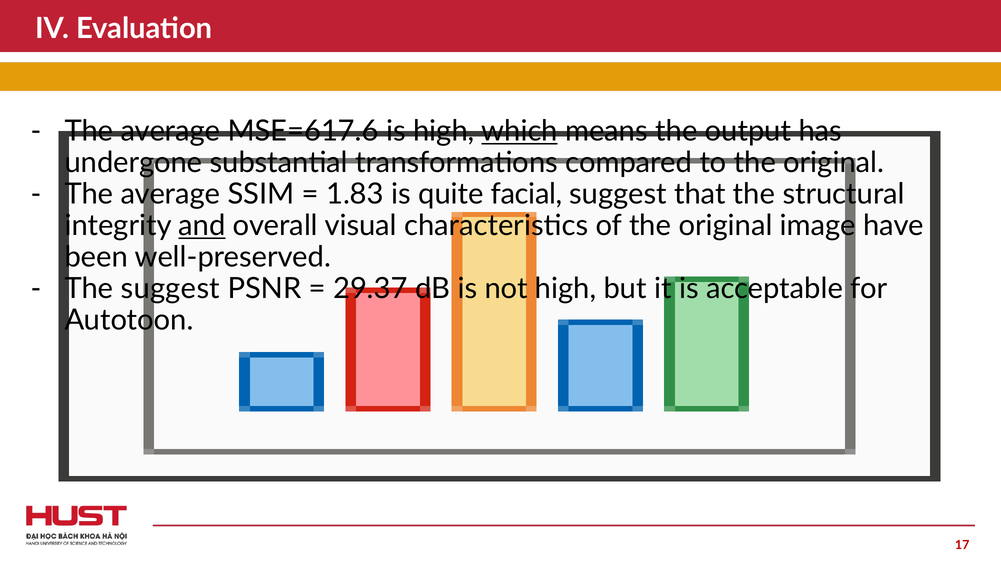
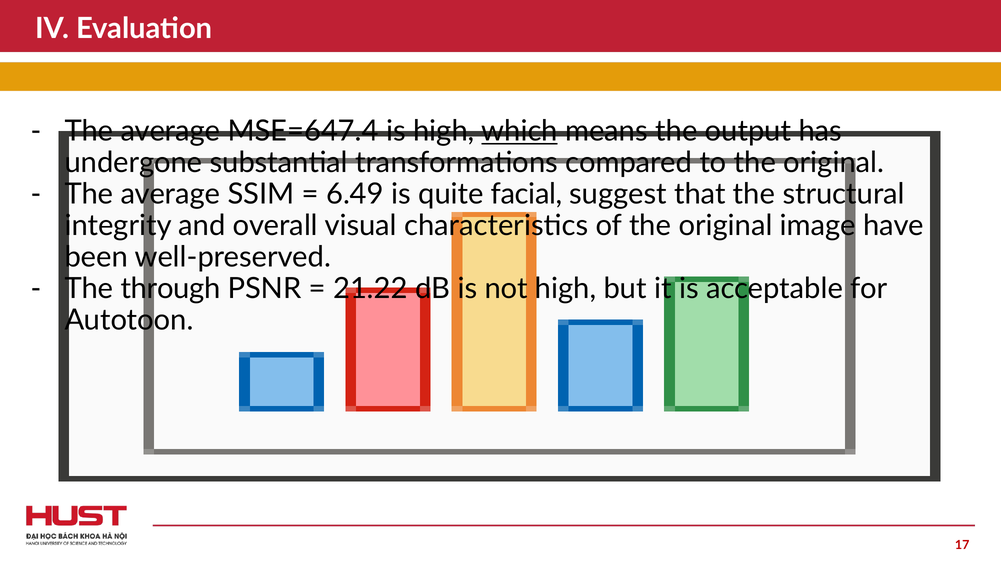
MSE=617.6: MSE=617.6 -> MSE=647.4
1.83: 1.83 -> 6.49
and underline: present -> none
The suggest: suggest -> through
29.37: 29.37 -> 21.22
